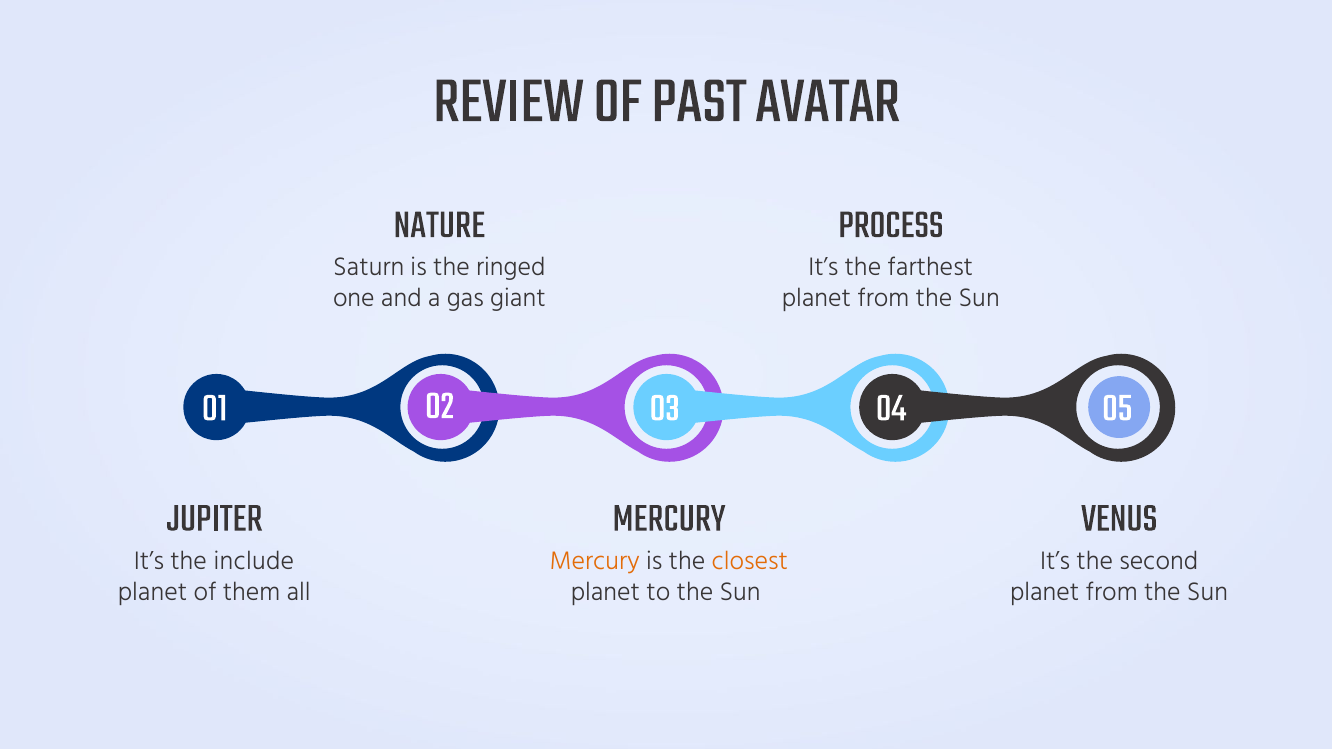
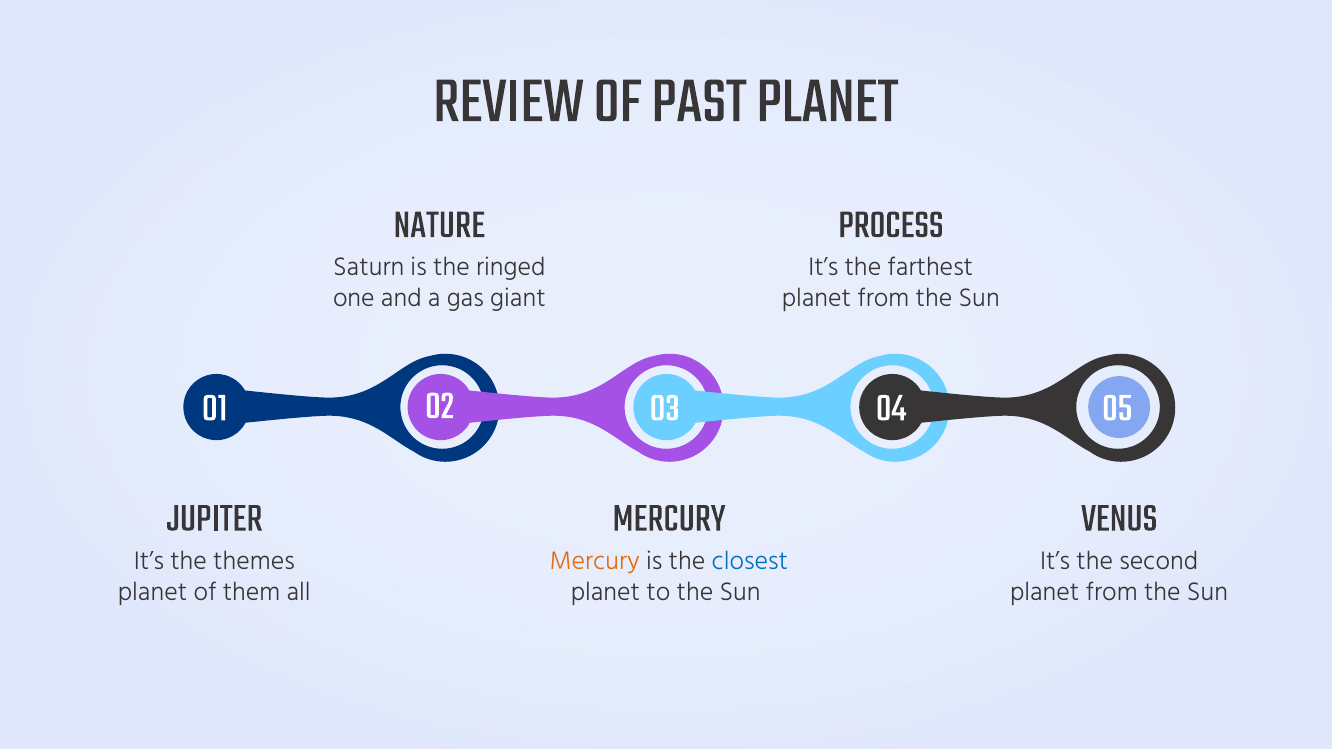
PAST AVATAR: AVATAR -> PLANET
include: include -> themes
closest colour: orange -> blue
